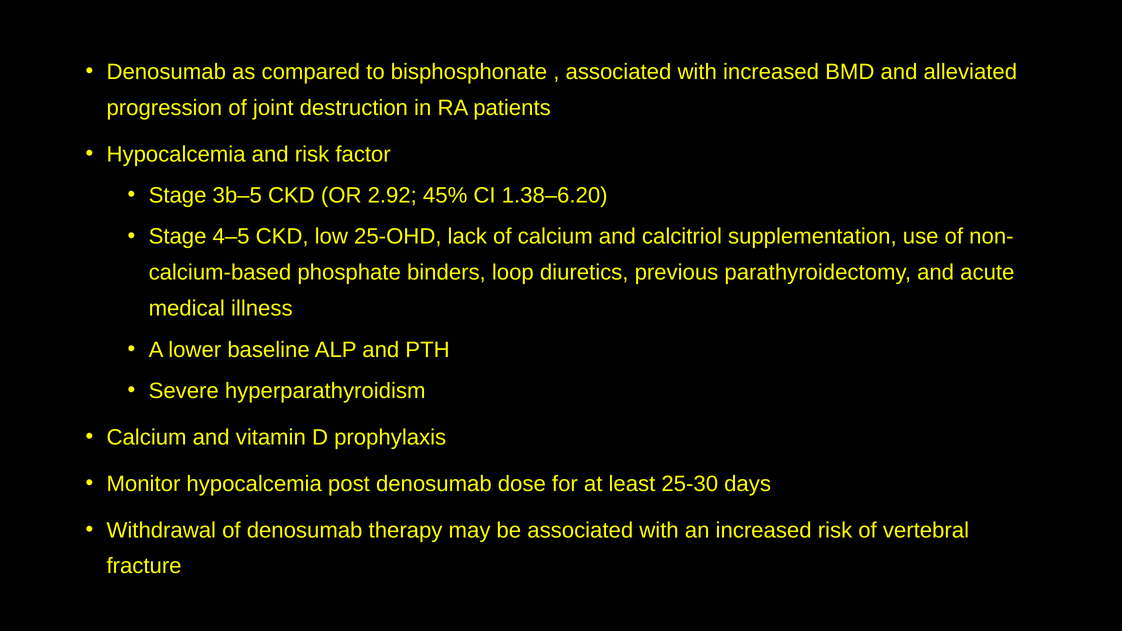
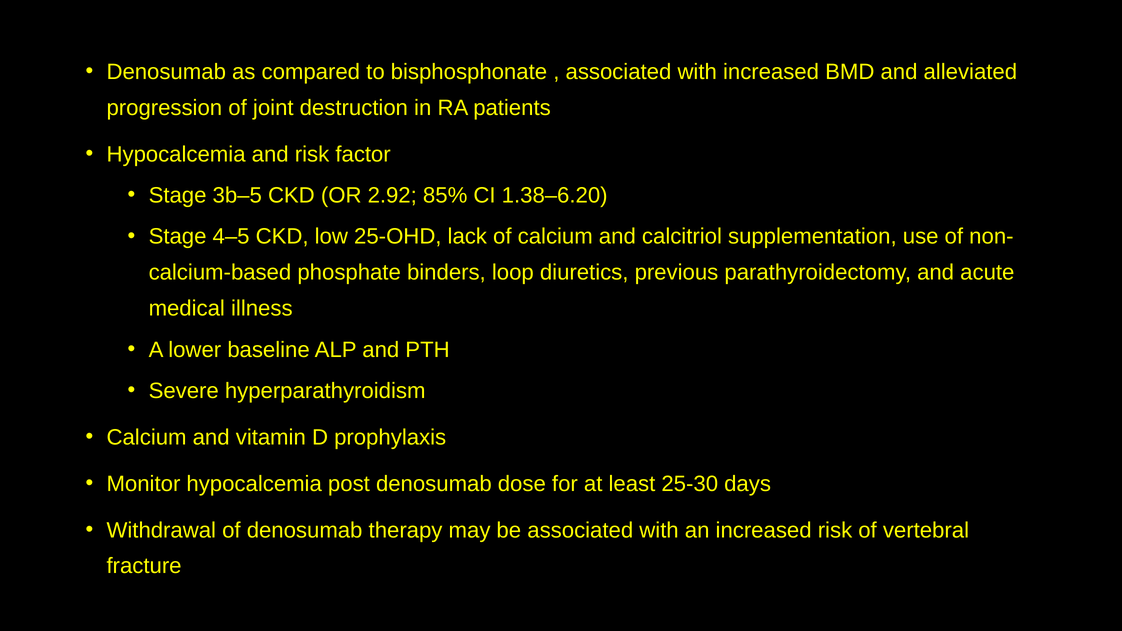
45%: 45% -> 85%
